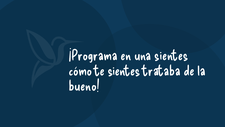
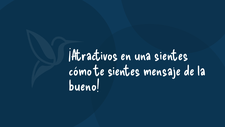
¡Programa: ¡Programa -> ¡Atractivos
trataba: trataba -> mensaje
